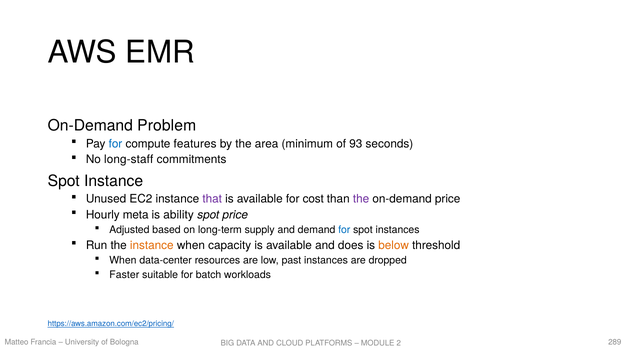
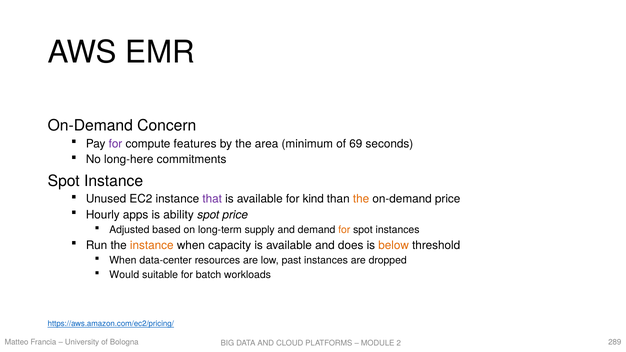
Problem: Problem -> Concern
for at (115, 144) colour: blue -> purple
93: 93 -> 69
long-staff: long-staff -> long-here
cost: cost -> kind
the at (361, 199) colour: purple -> orange
meta: meta -> apps
for at (344, 230) colour: blue -> orange
Faster: Faster -> Would
